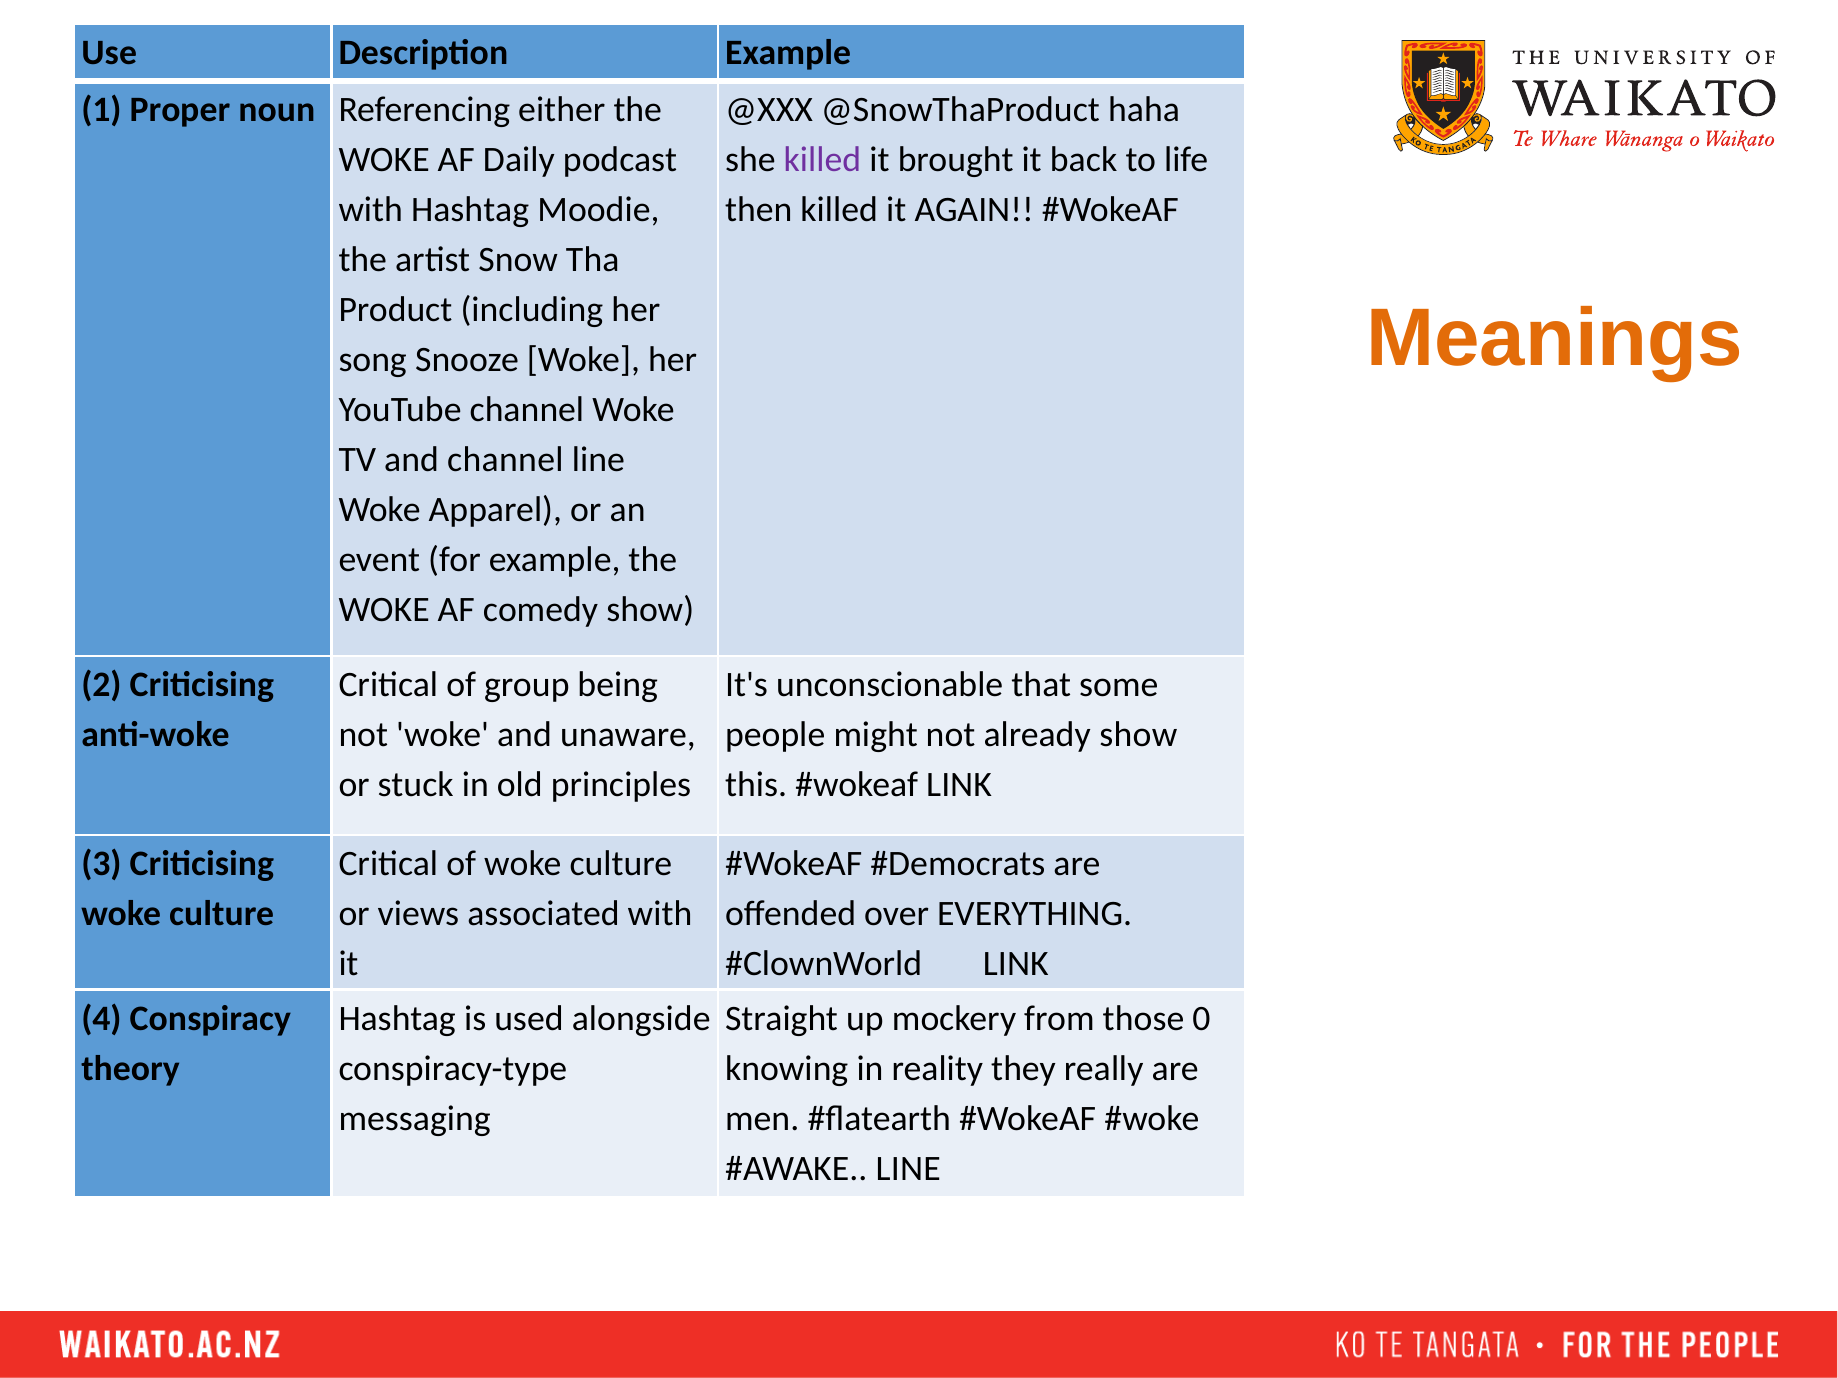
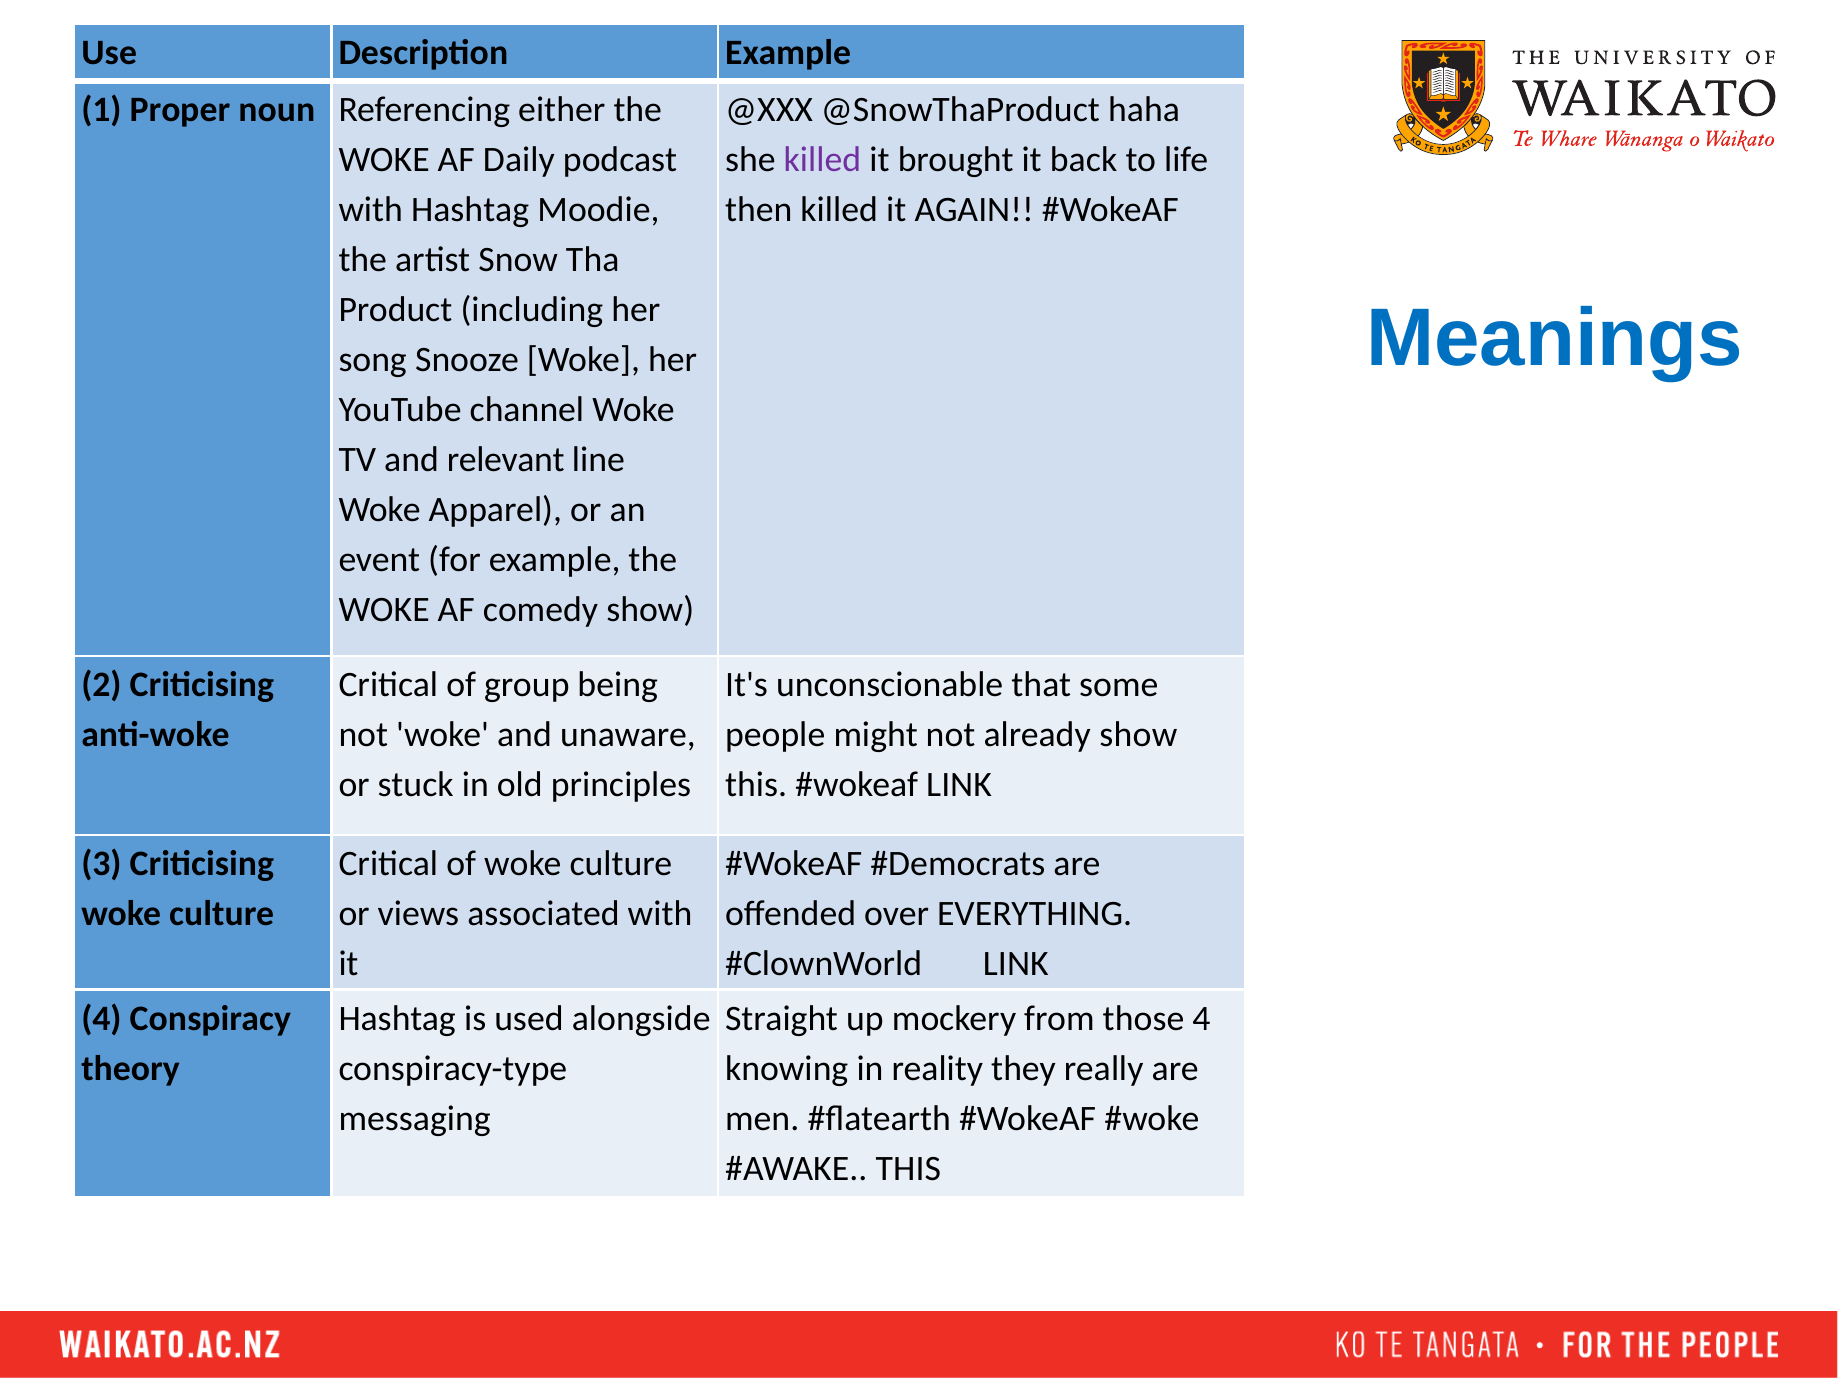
Meanings colour: orange -> blue
and channel: channel -> relevant
those 0: 0 -> 4
LINE at (908, 1169): LINE -> THIS
